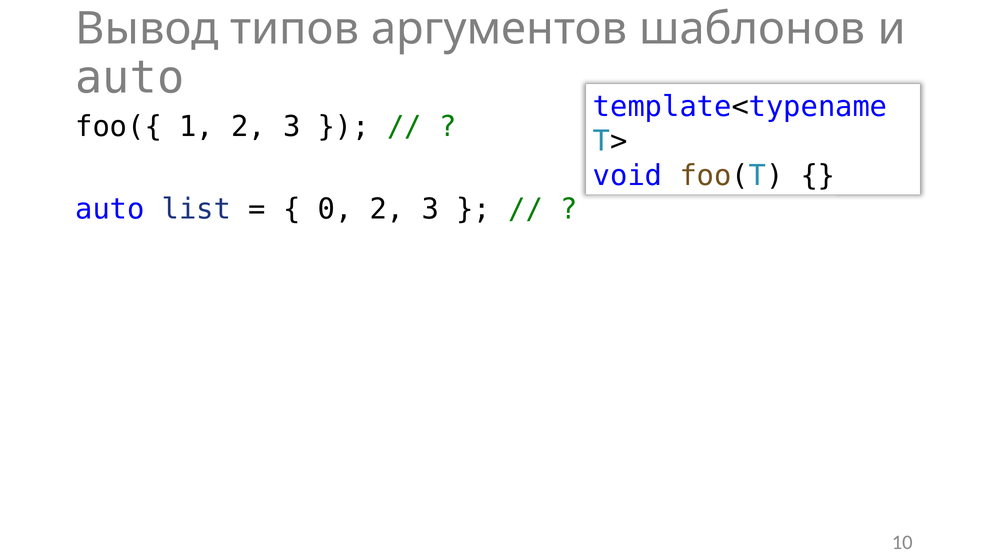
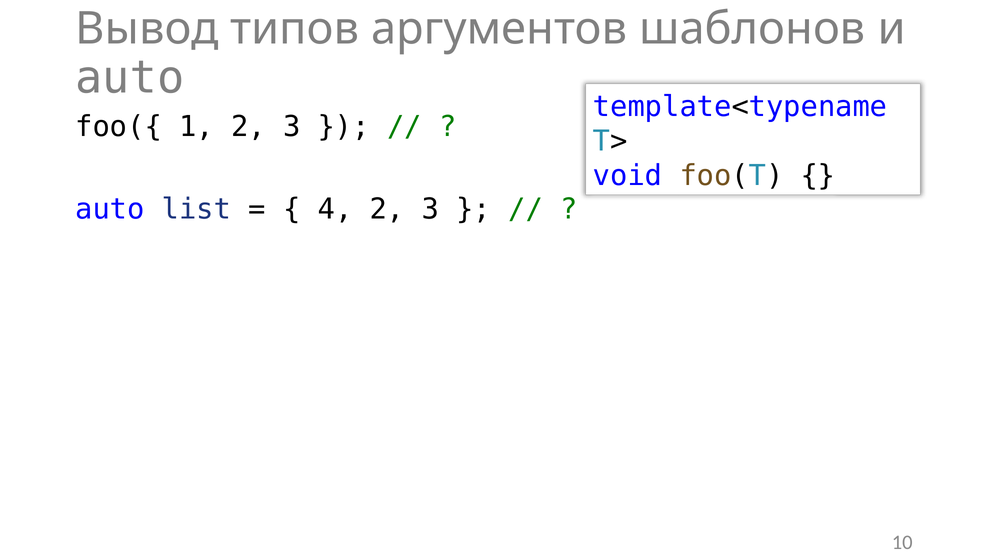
0: 0 -> 4
